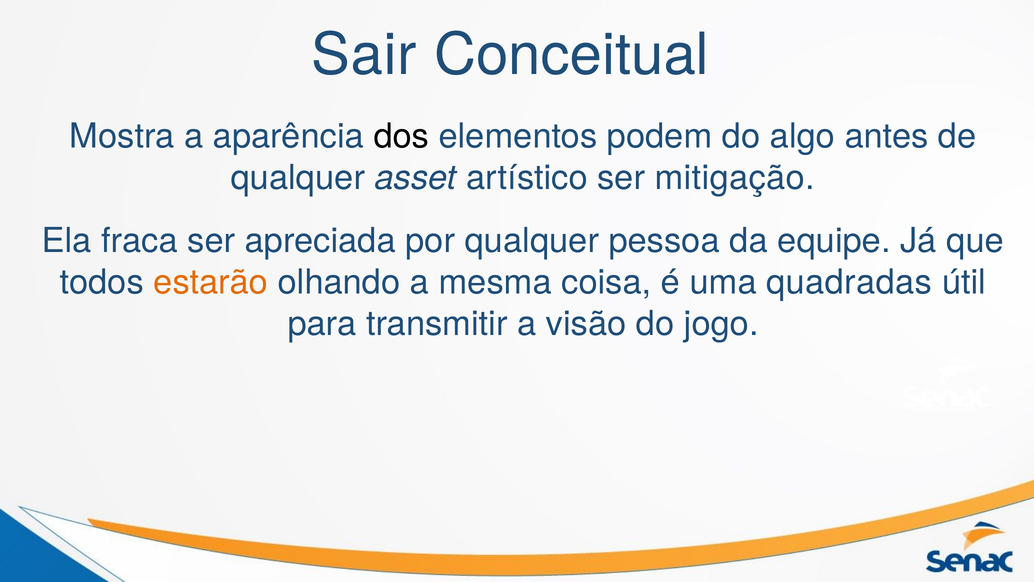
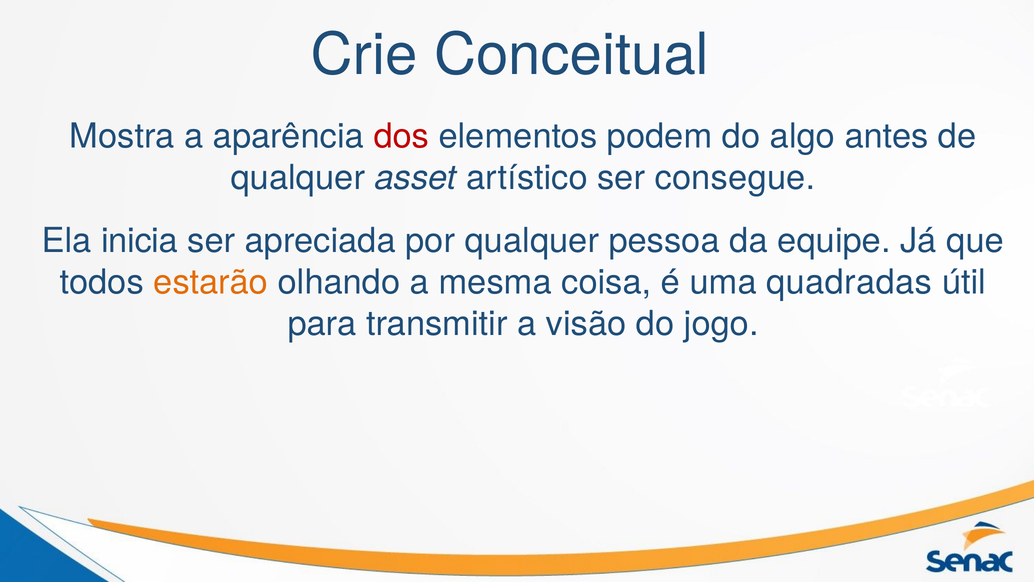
Sair: Sair -> Crie
dos colour: black -> red
mitigação: mitigação -> consegue
fraca: fraca -> inicia
